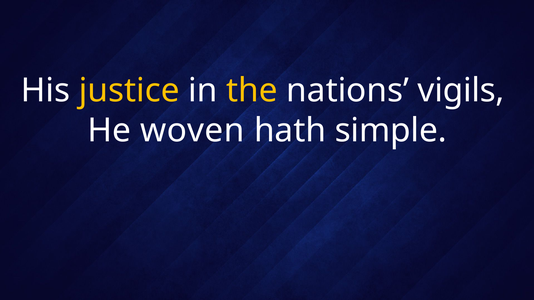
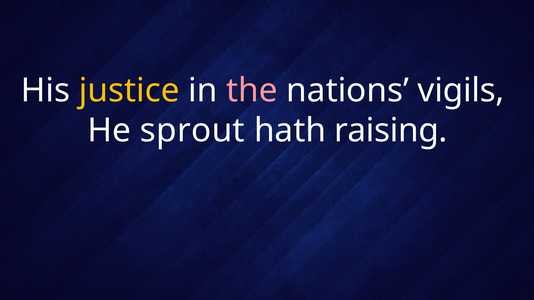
the colour: yellow -> pink
woven: woven -> sprout
simple: simple -> raising
